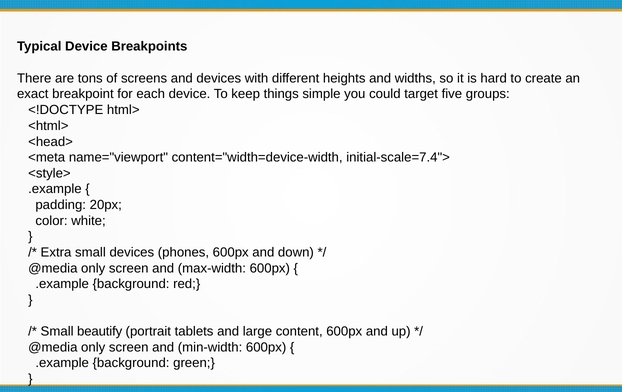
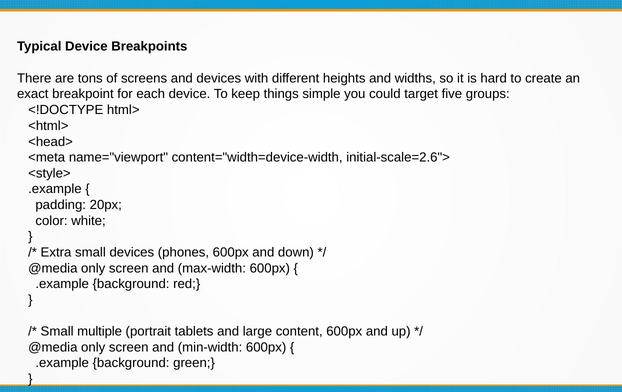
initial-scale=7.4">: initial-scale=7.4"> -> initial-scale=2.6">
beautify: beautify -> multiple
